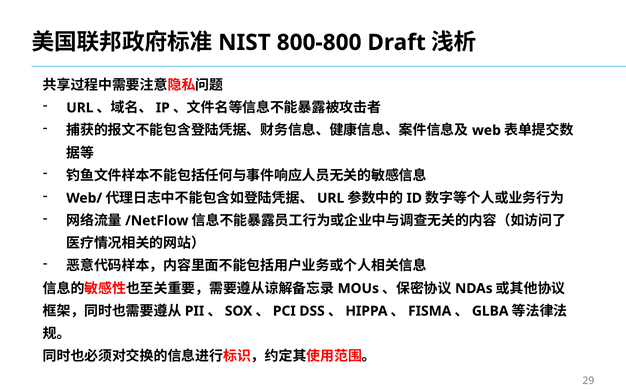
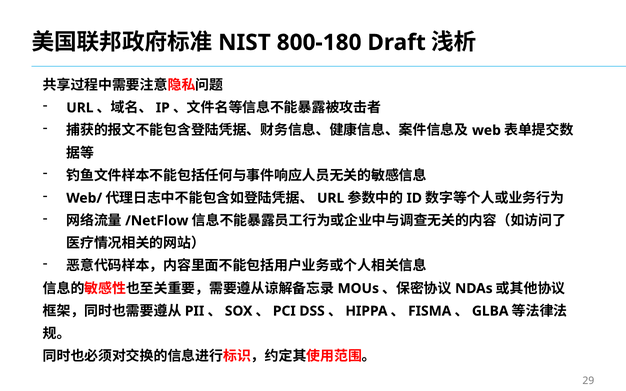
800-800: 800-800 -> 800-180
